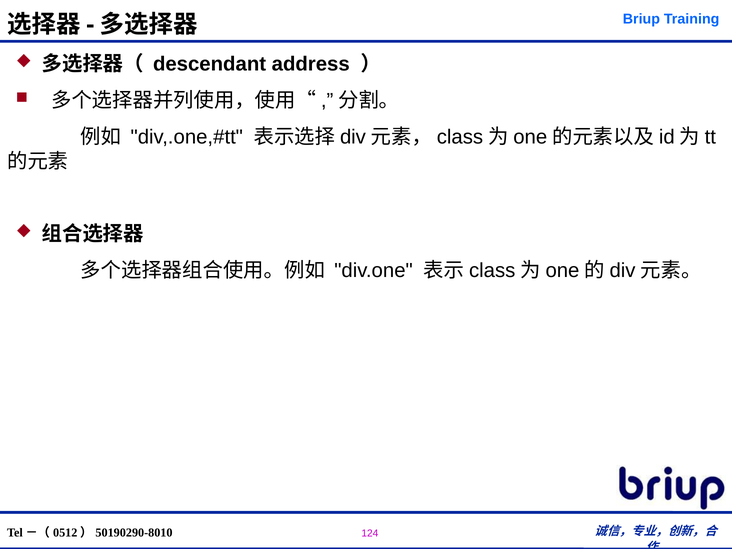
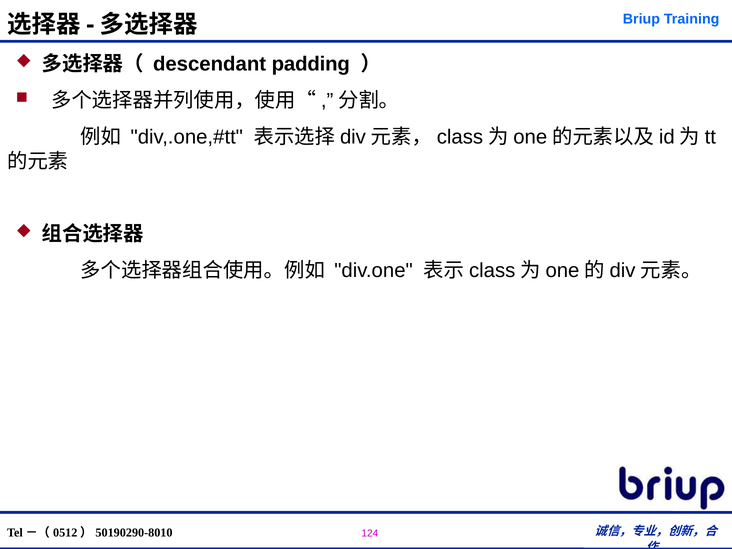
address: address -> padding
